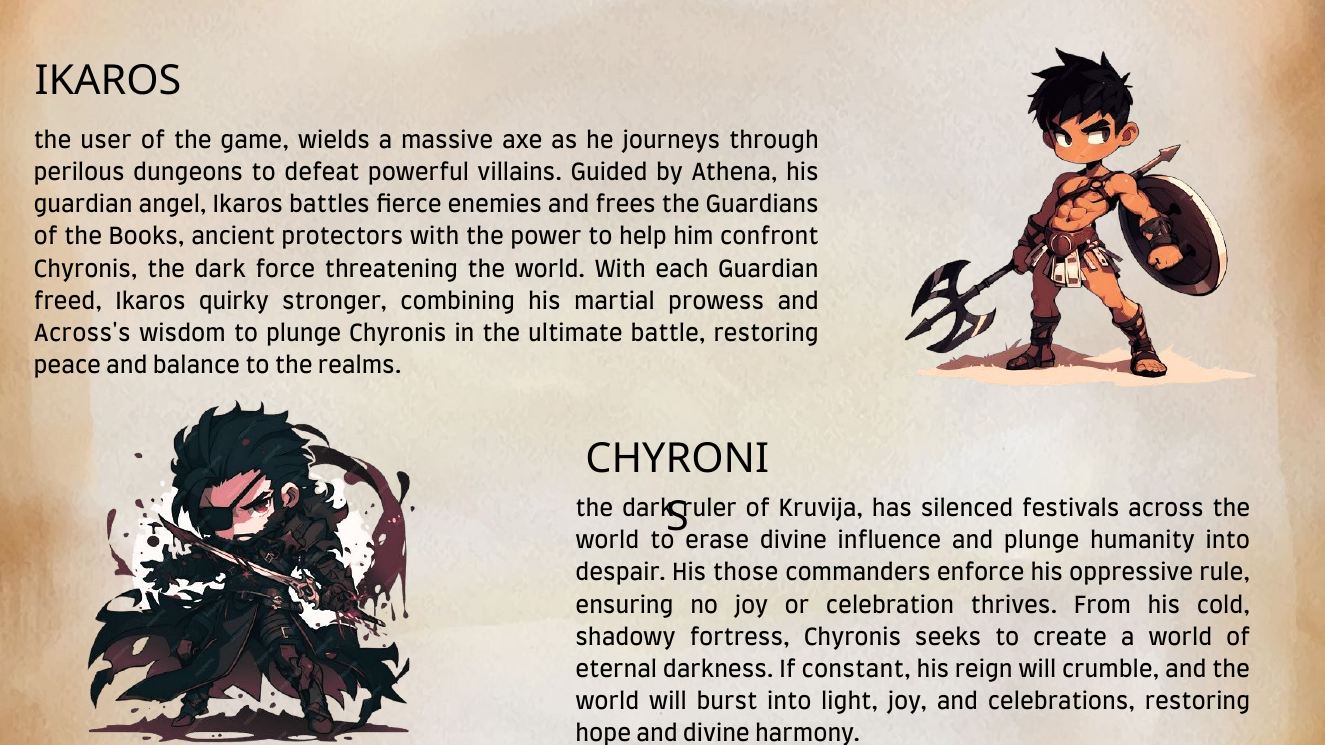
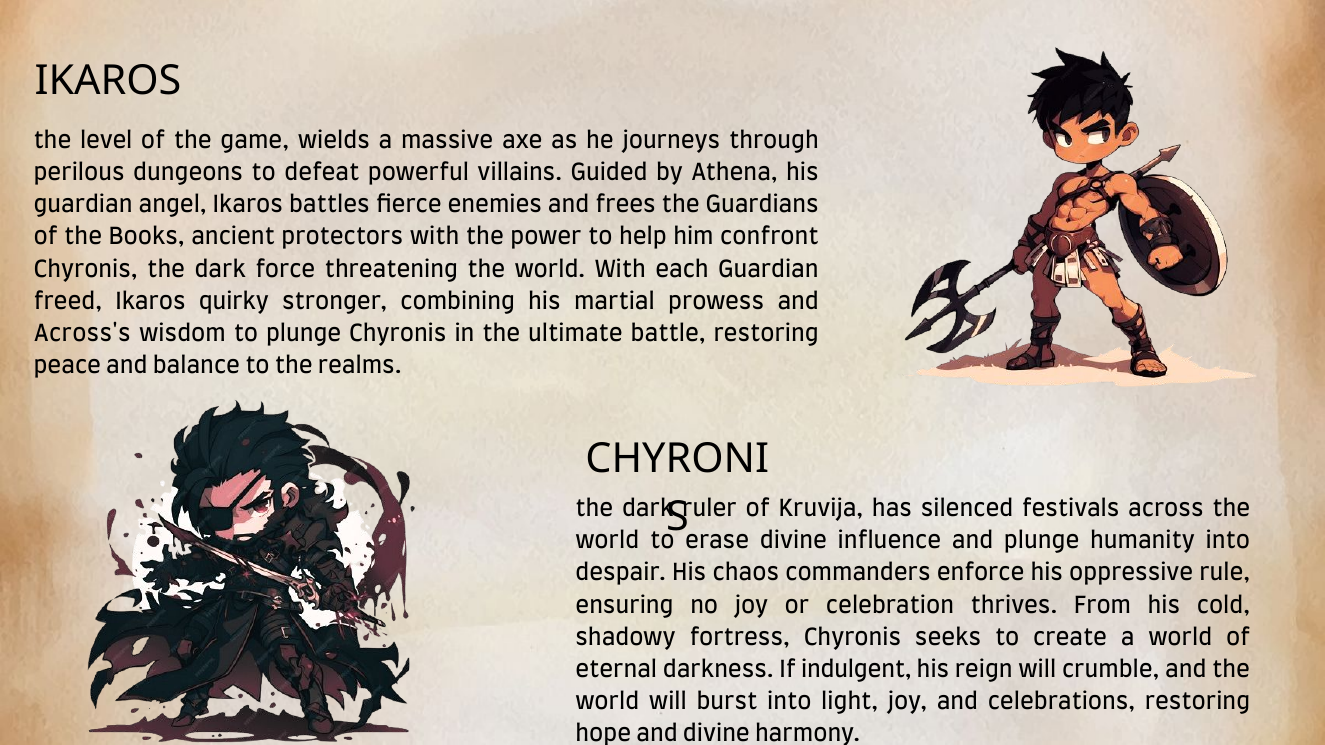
user: user -> level
those: those -> chaos
constant: constant -> indulgent
